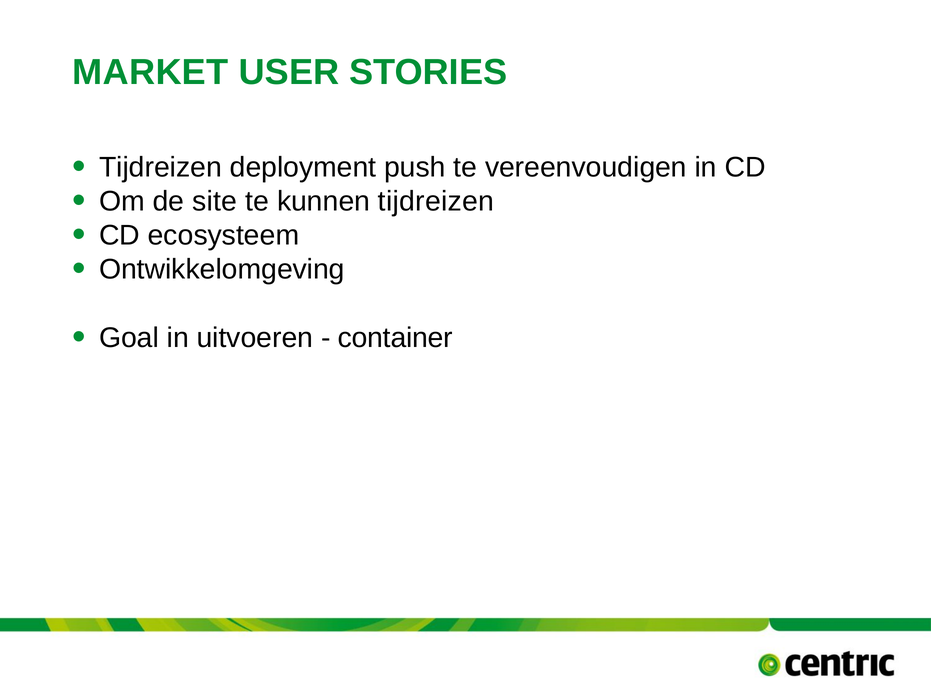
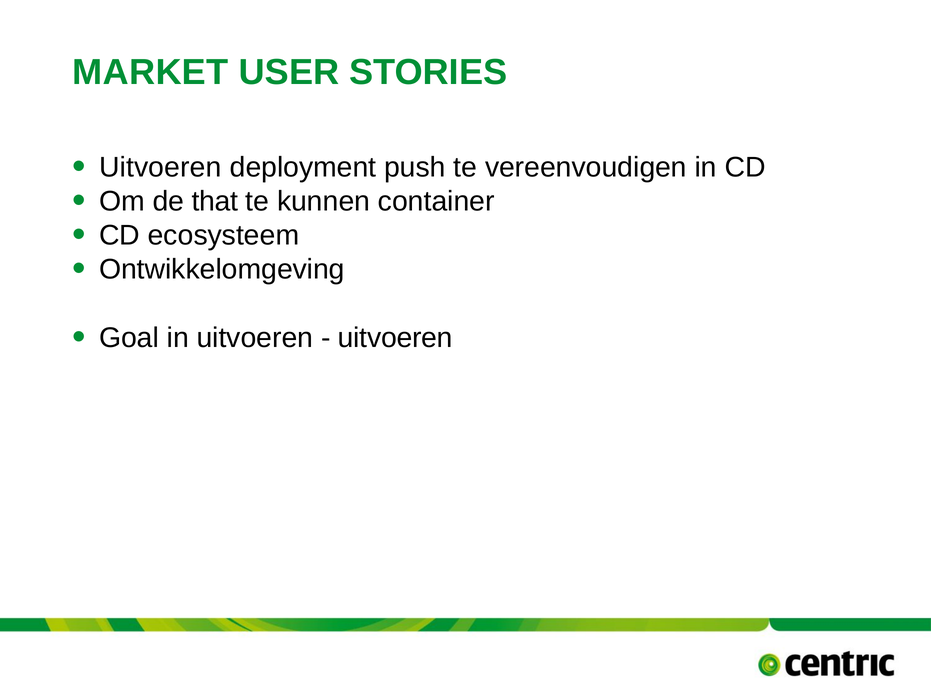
Tijdreizen at (160, 167): Tijdreizen -> Uitvoeren
site: site -> that
kunnen tijdreizen: tijdreizen -> container
container at (395, 338): container -> uitvoeren
